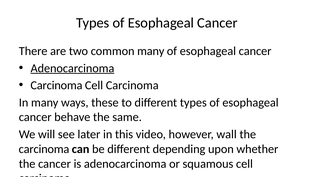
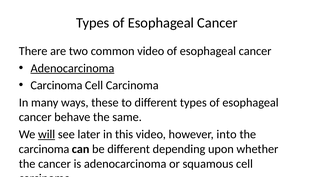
common many: many -> video
will underline: none -> present
wall: wall -> into
